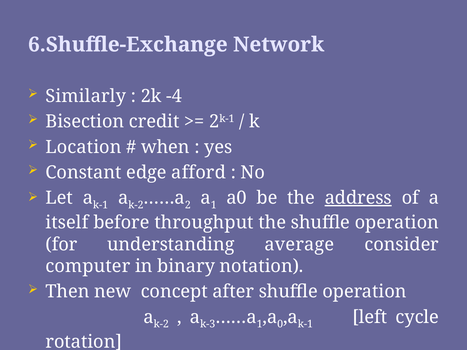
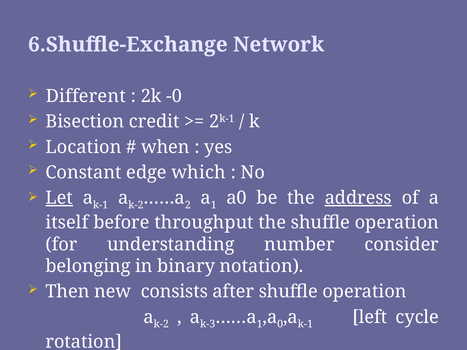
Similarly: Similarly -> Different
-4: -4 -> -0
afford: afford -> which
Let underline: none -> present
average: average -> number
computer: computer -> belonging
concept: concept -> consists
